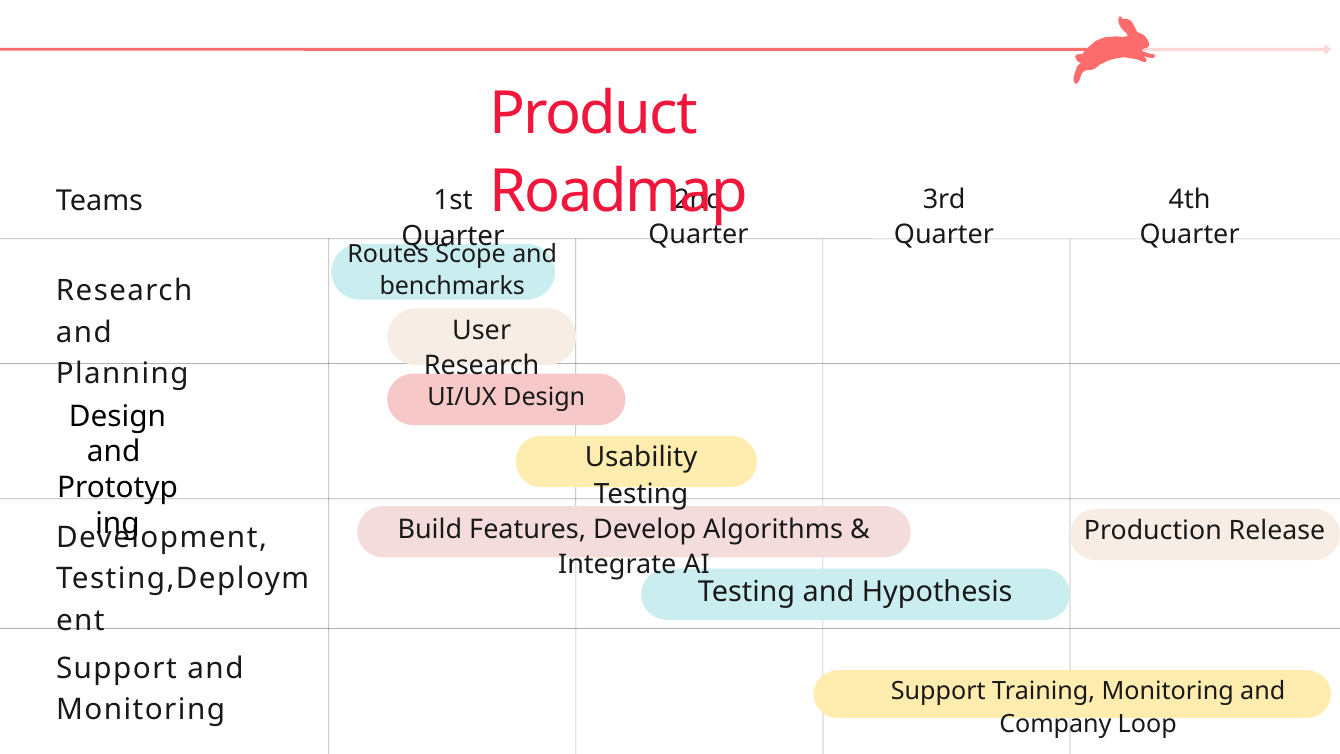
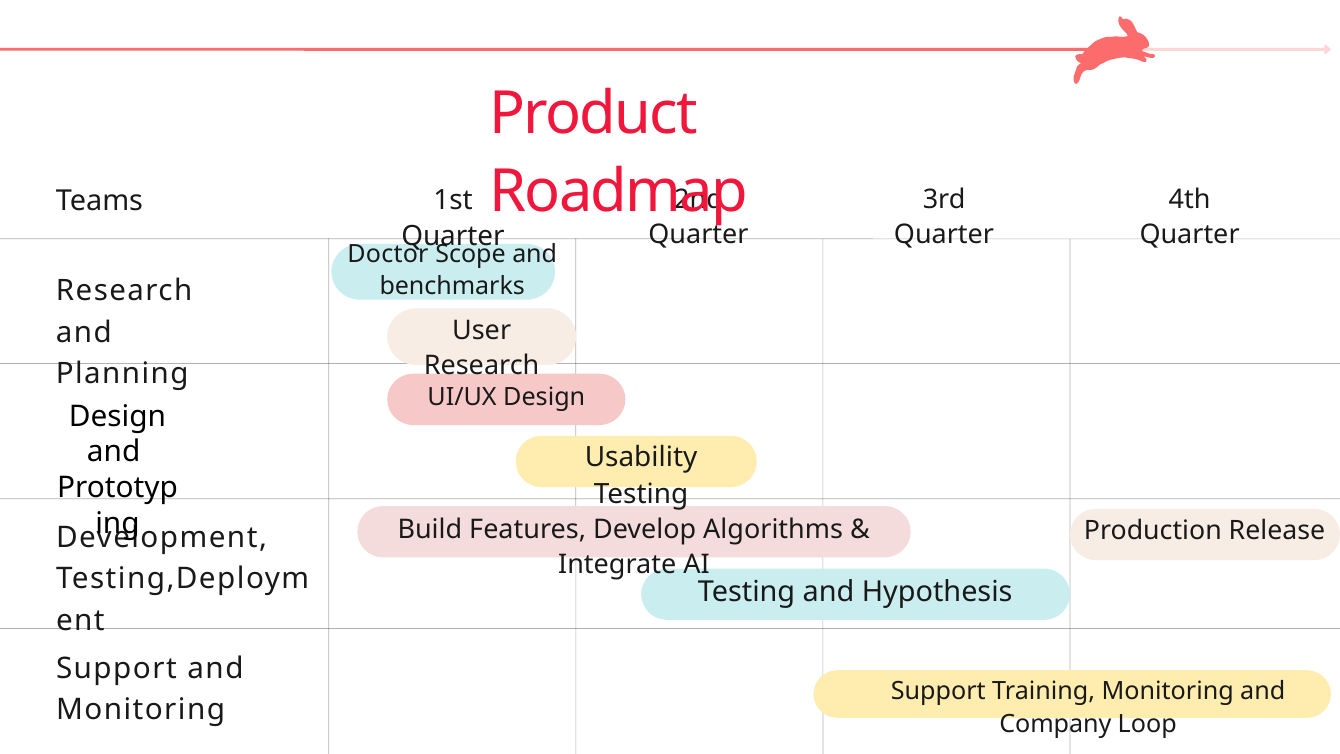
Routes: Routes -> Doctor
